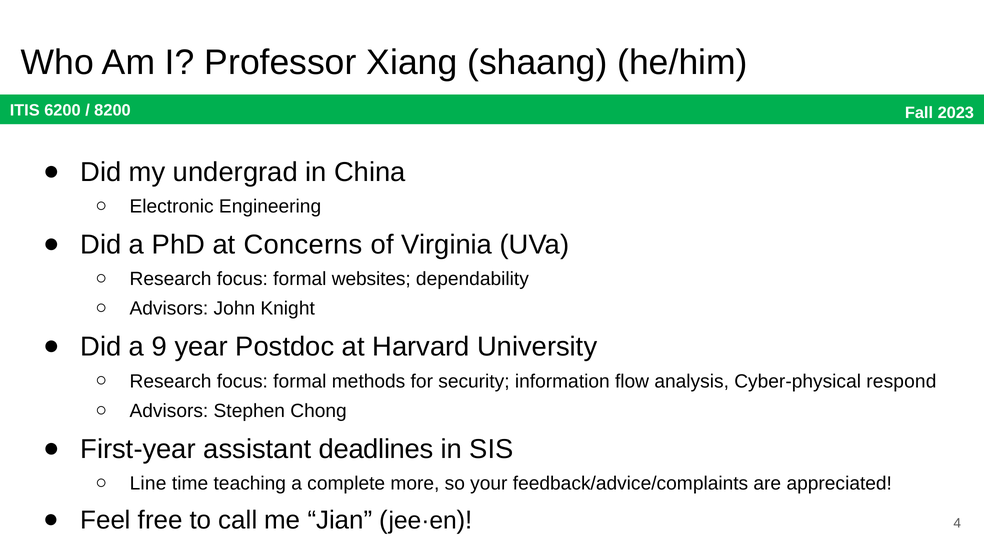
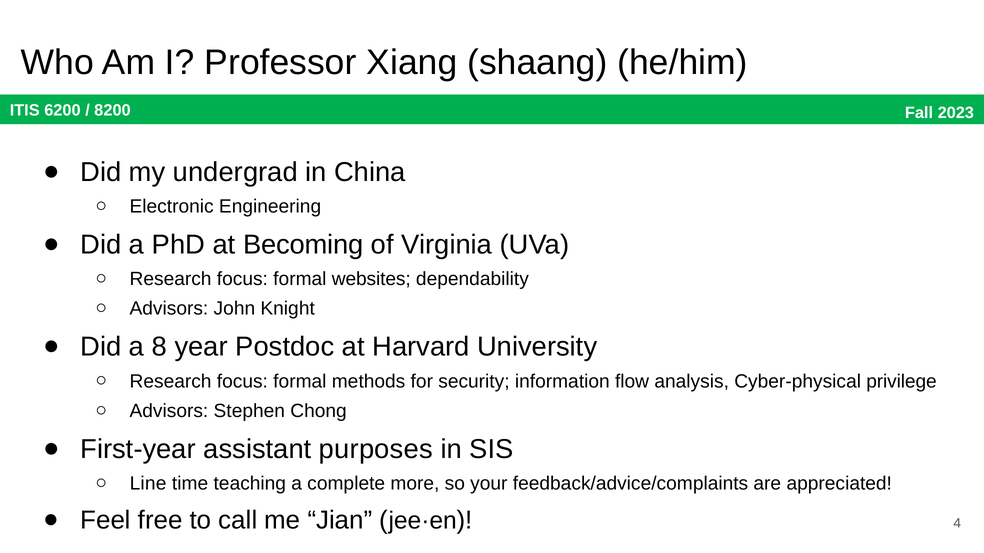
Concerns: Concerns -> Becoming
9: 9 -> 8
respond: respond -> privilege
deadlines: deadlines -> purposes
